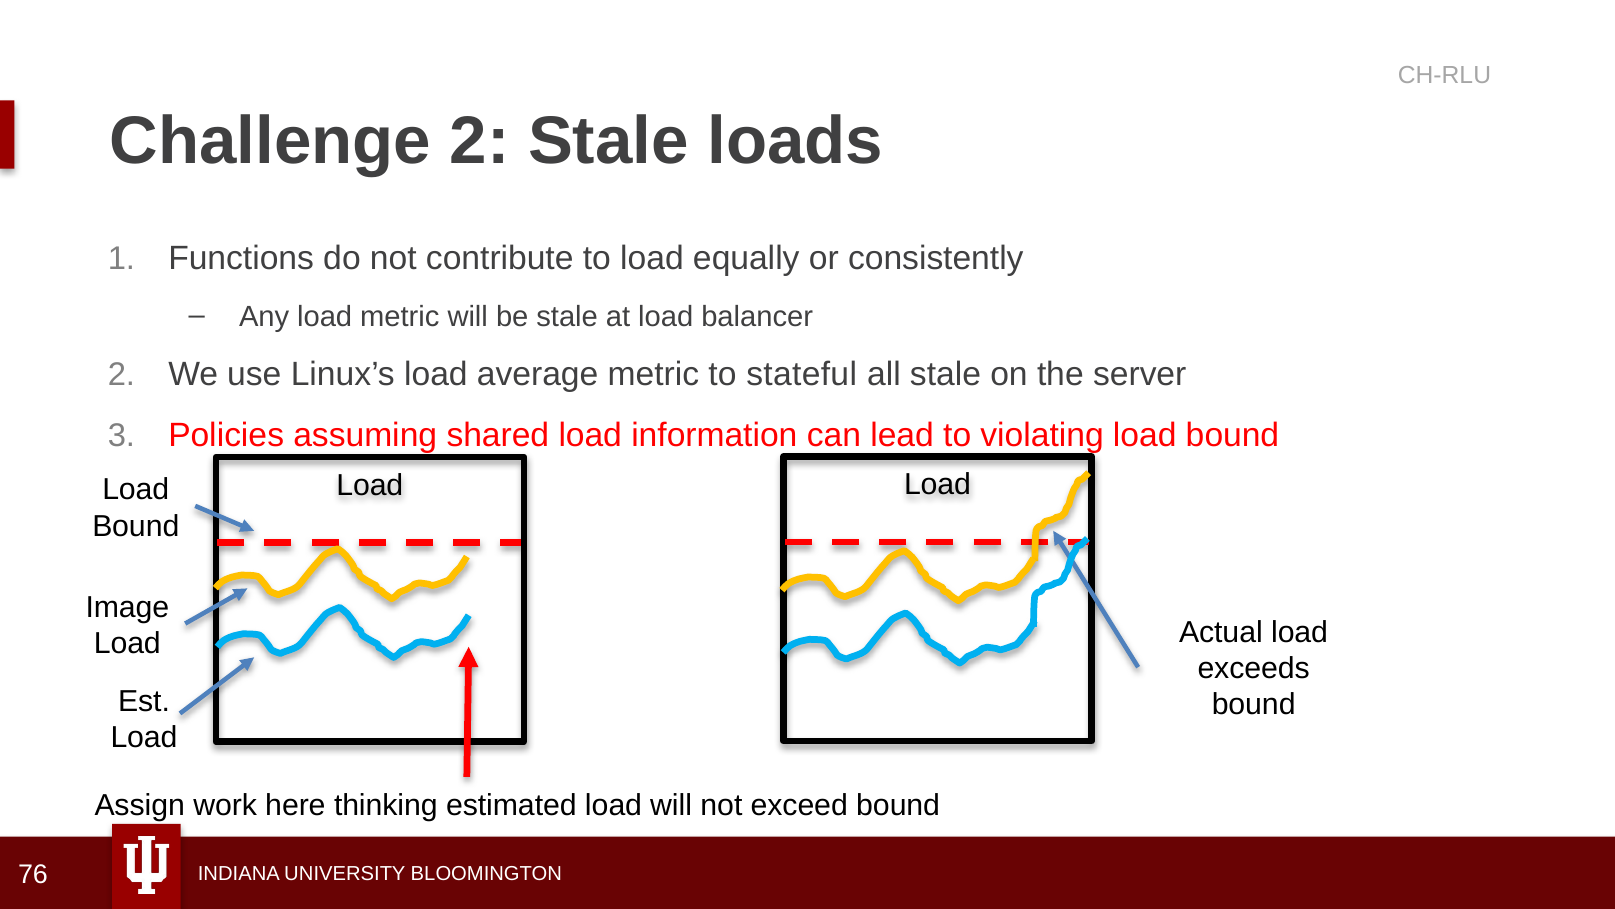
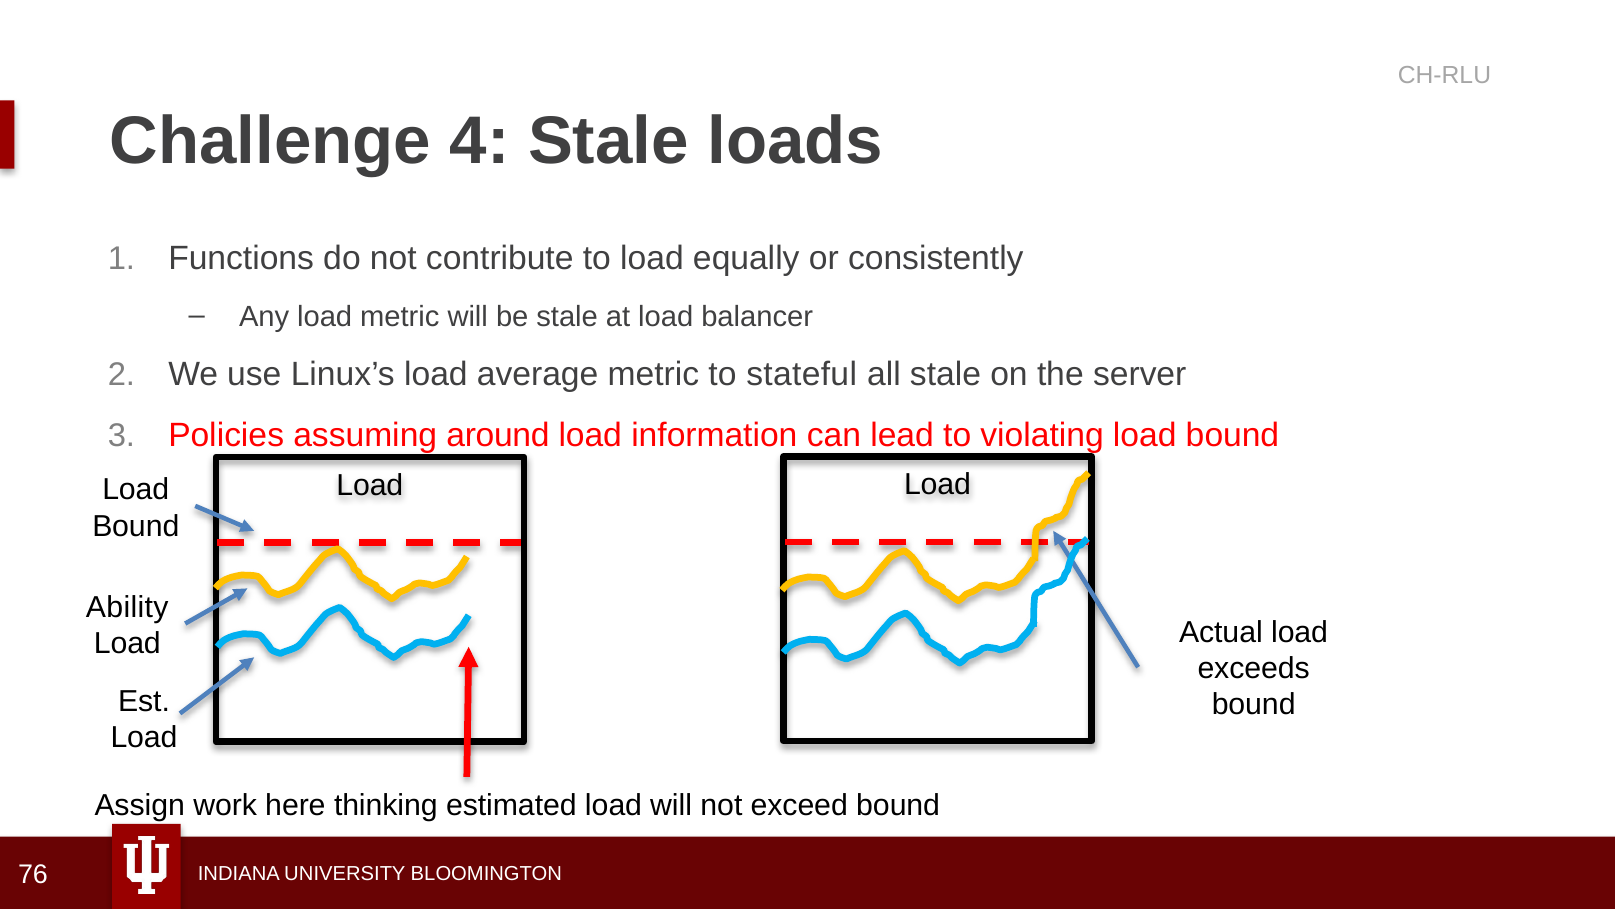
Challenge 2: 2 -> 4
shared: shared -> around
Image: Image -> Ability
